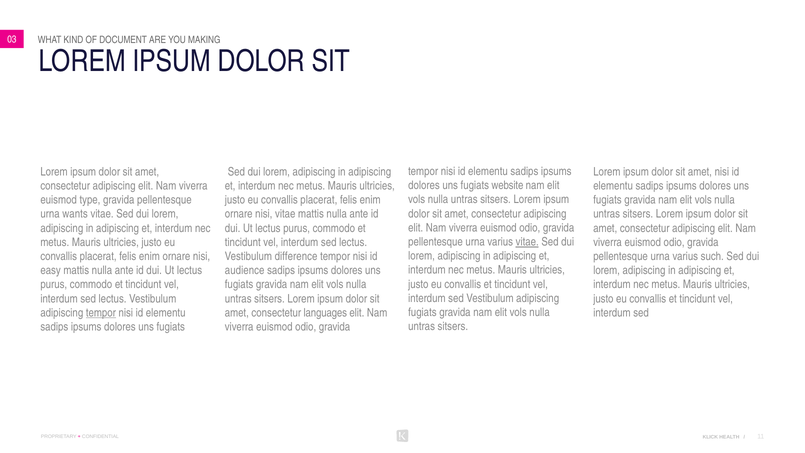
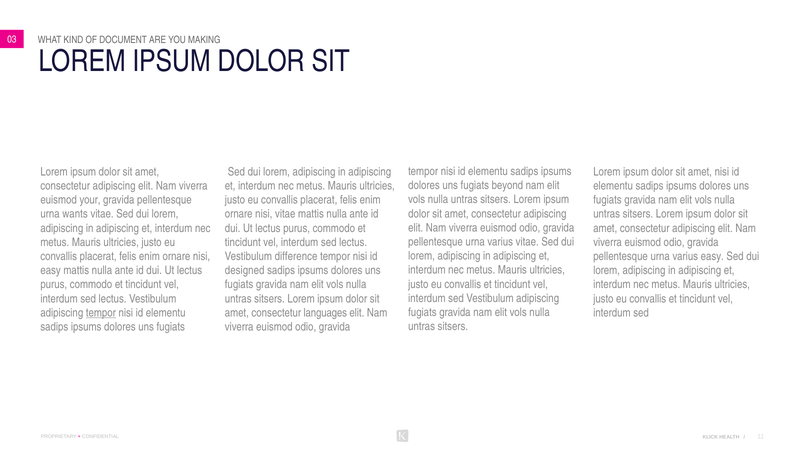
website: website -> beyond
type: type -> your
vitae at (527, 242) underline: present -> none
varius such: such -> easy
audience: audience -> designed
